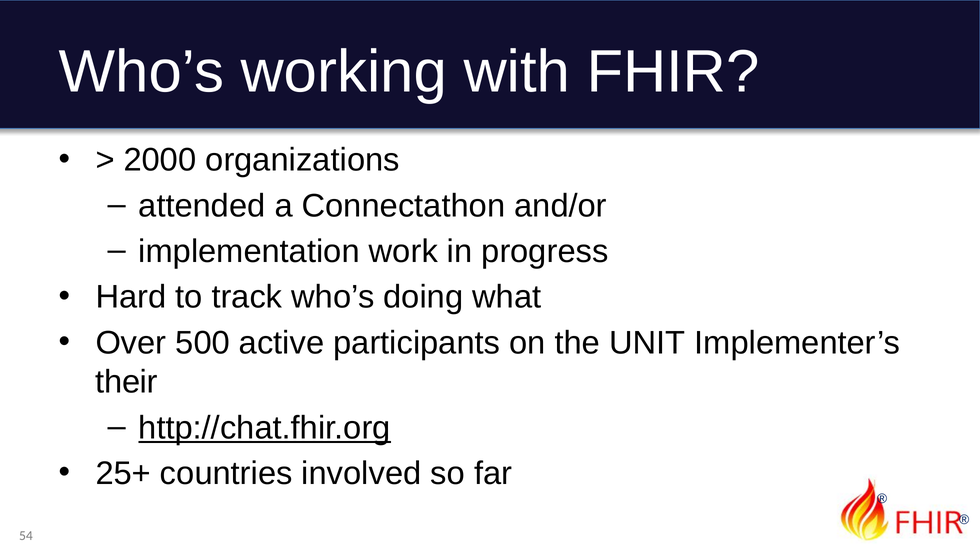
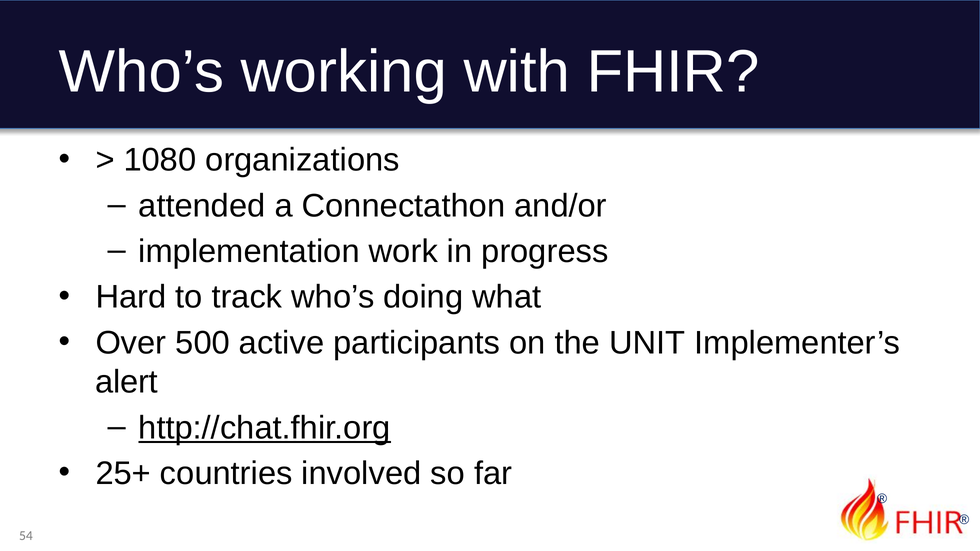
2000: 2000 -> 1080
their: their -> alert
